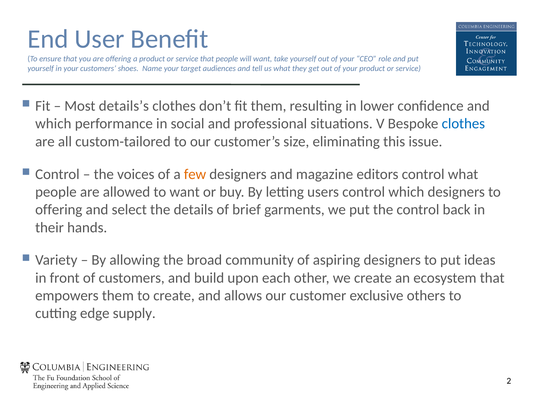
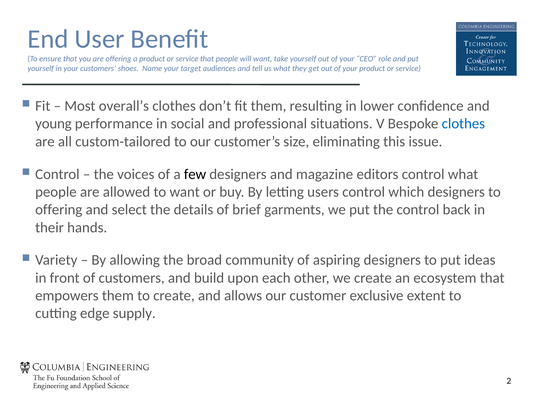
details’s: details’s -> overall’s
which at (53, 124): which -> young
few colour: orange -> black
others: others -> extent
